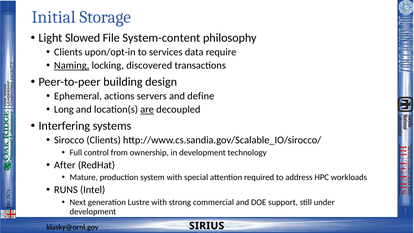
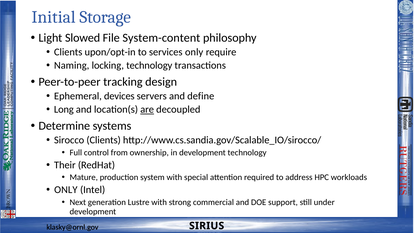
services data: data -> only
Naming underline: present -> none
locking discovered: discovered -> technology
building: building -> tracking
actions: actions -> devices
Interfering: Interfering -> Determine
After: After -> Their
RUNS at (66, 190): RUNS -> ONLY
